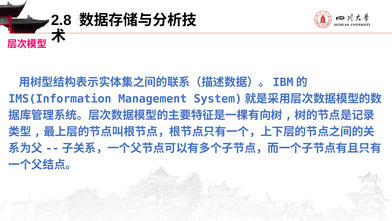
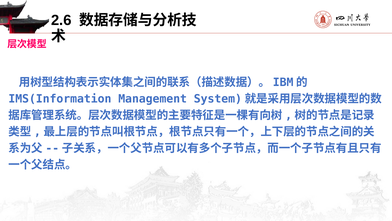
2.8: 2.8 -> 2.6
